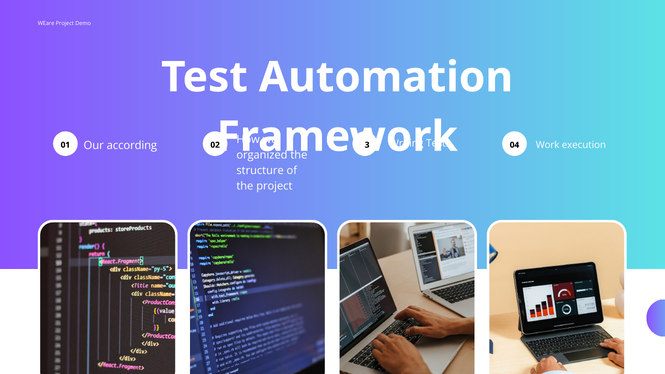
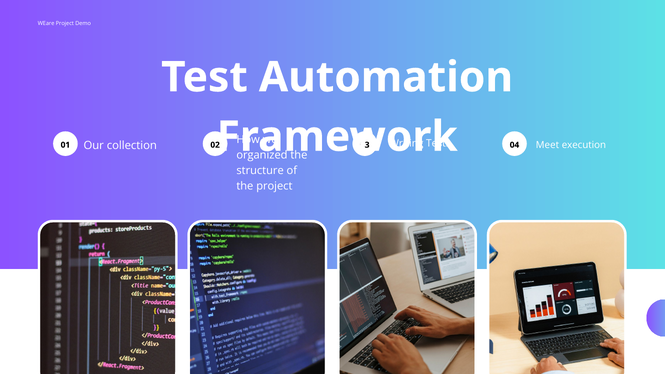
according: according -> collection
Work: Work -> Meet
